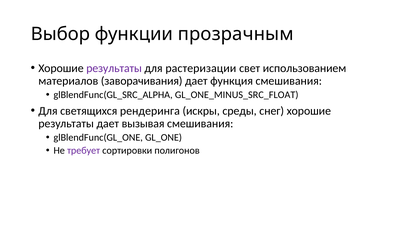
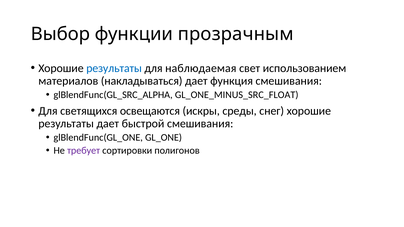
результаты at (114, 68) colour: purple -> blue
растеризации: растеризации -> наблюдаемая
заворачивания: заворачивания -> накладываться
рендеринга: рендеринга -> освещаются
вызывая: вызывая -> быстрой
